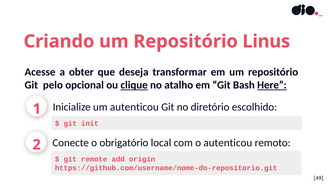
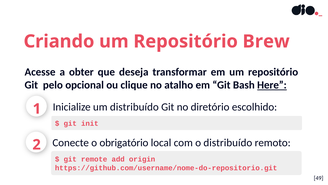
Linus: Linus -> Brew
clique underline: present -> none
um autenticou: autenticou -> distribuído
o autenticou: autenticou -> distribuído
